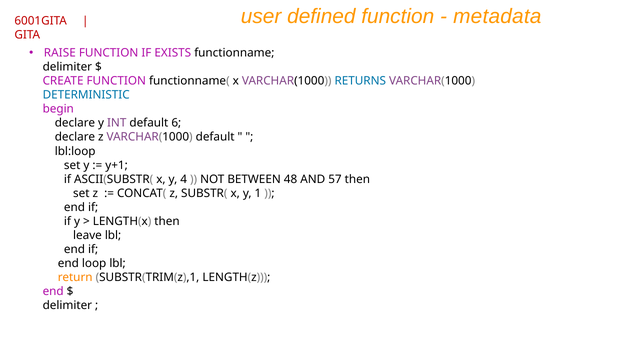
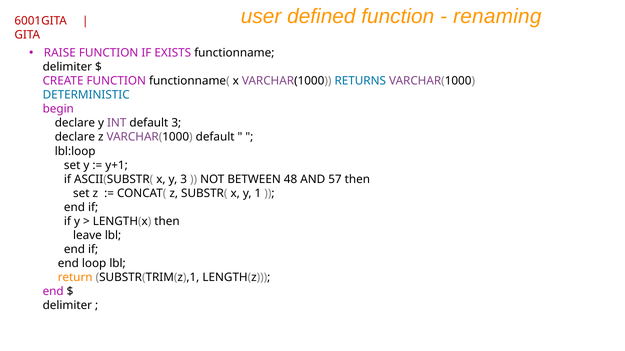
metadata: metadata -> renaming
default 6: 6 -> 3
y 4: 4 -> 3
